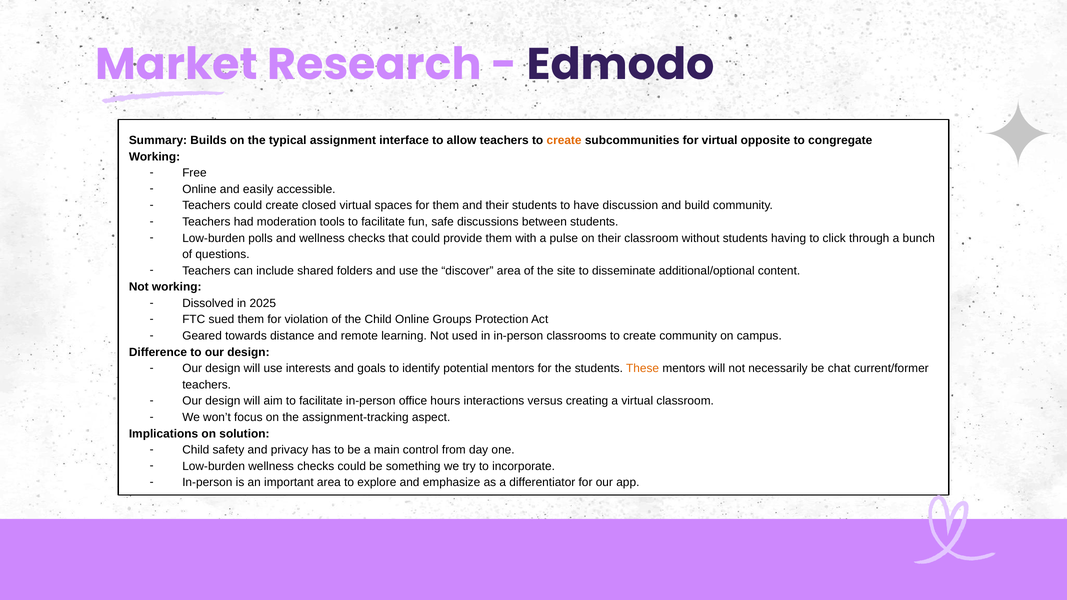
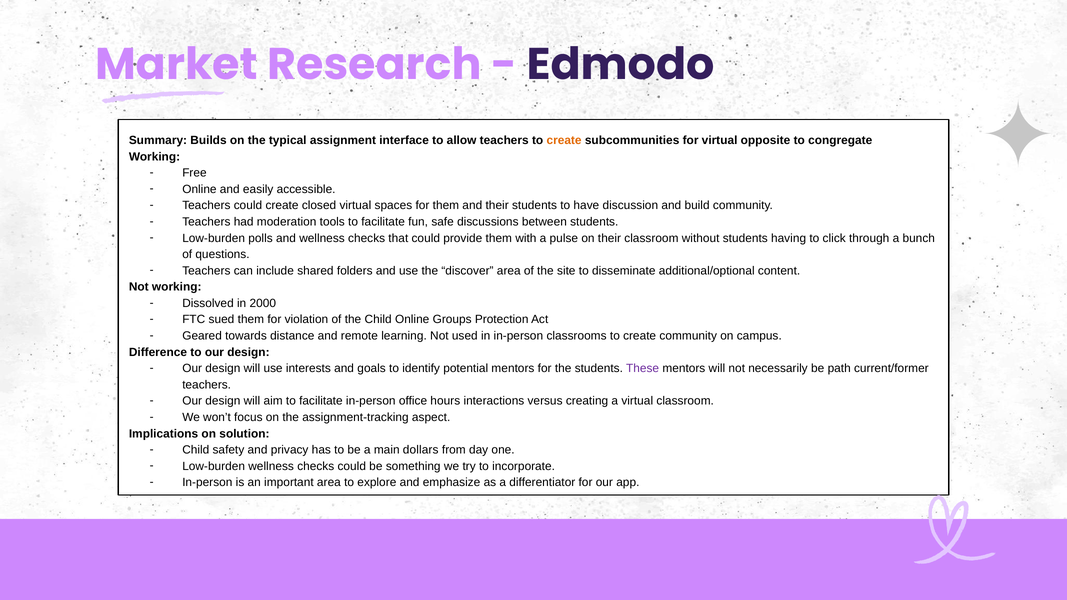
2025: 2025 -> 2000
These colour: orange -> purple
chat: chat -> path
control: control -> dollars
